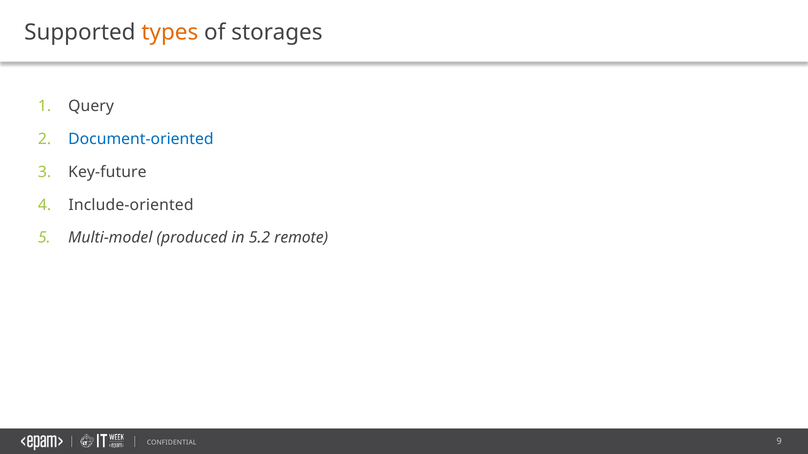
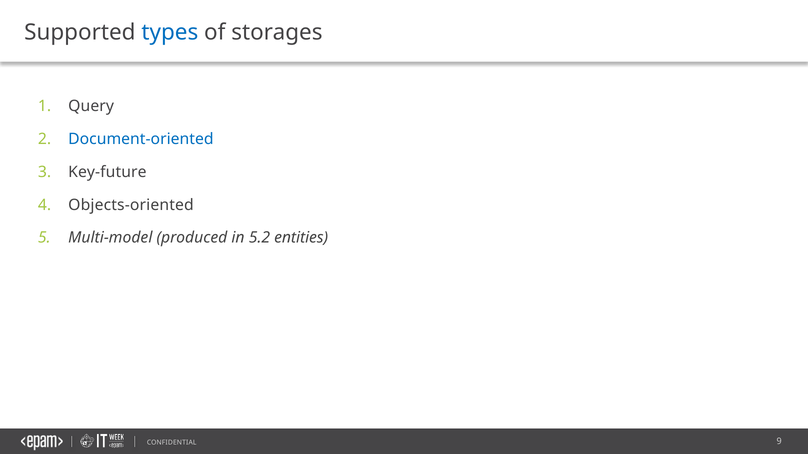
types colour: orange -> blue
Include-oriented: Include-oriented -> Objects-oriented
remote: remote -> entities
